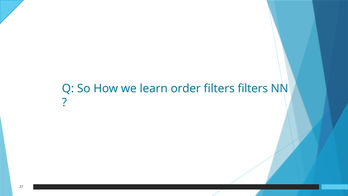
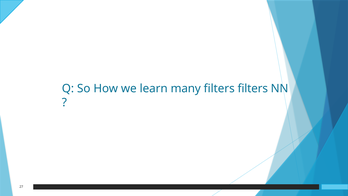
order: order -> many
